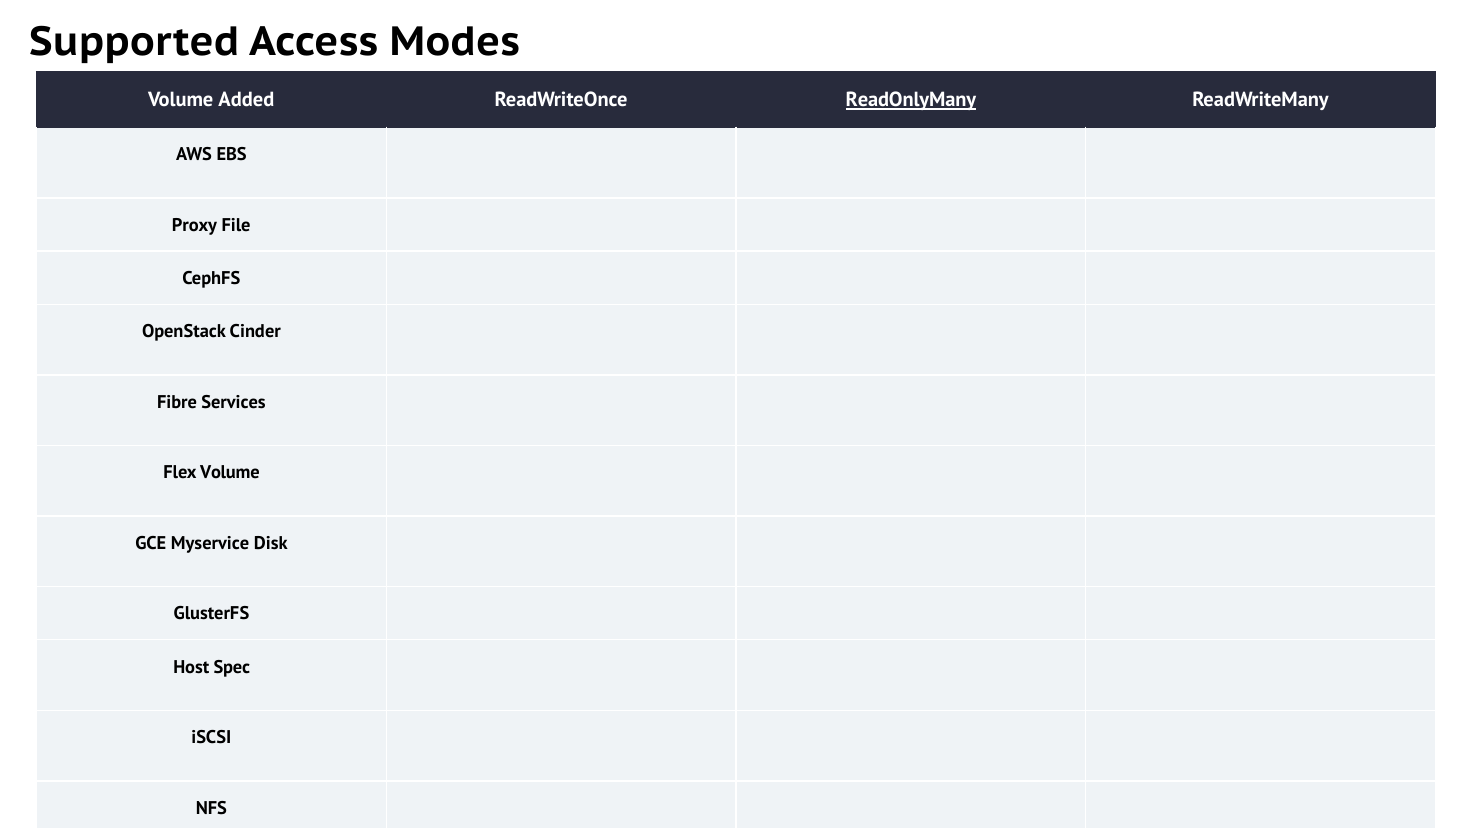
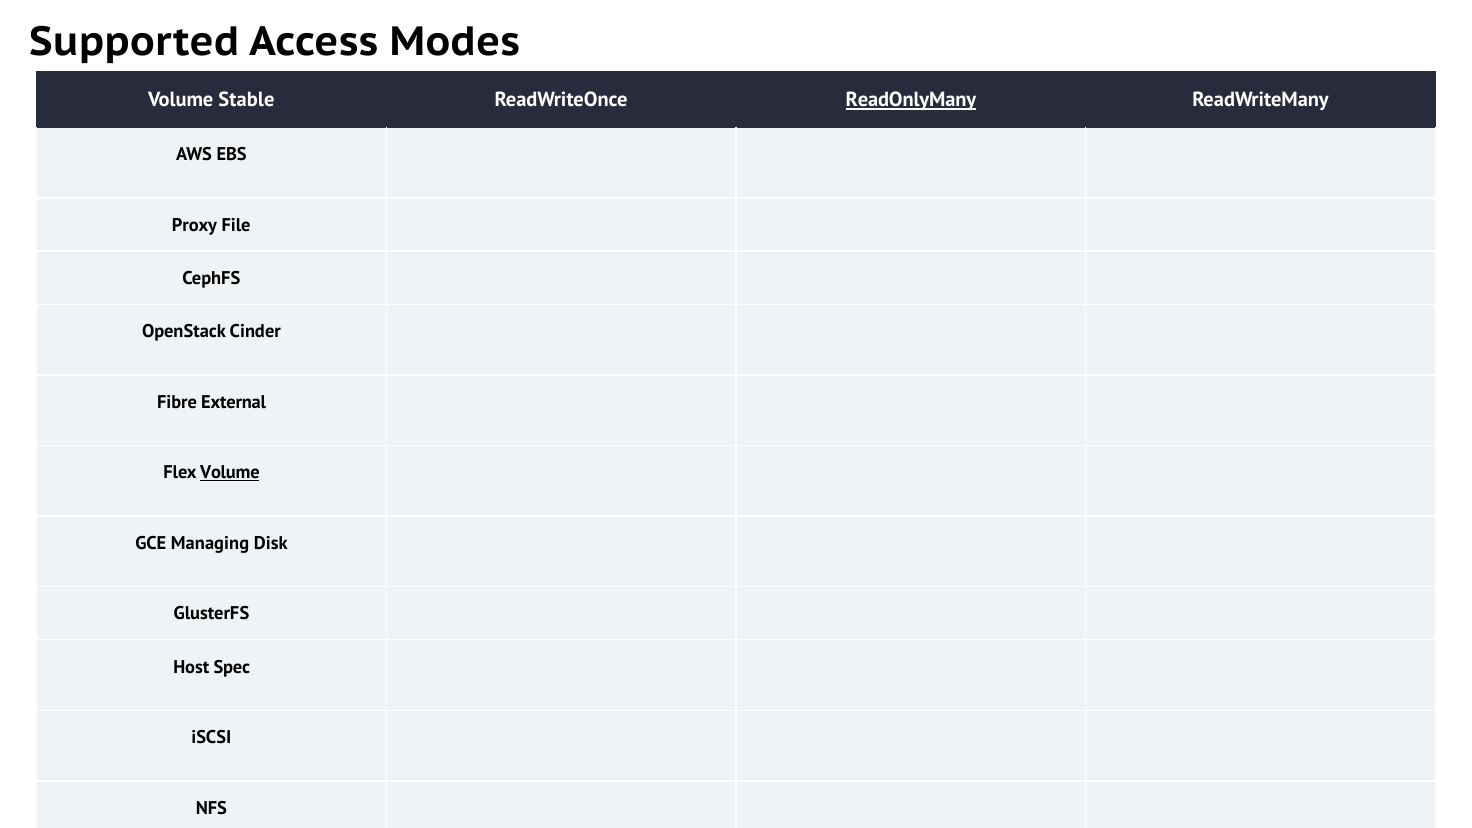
Added: Added -> Stable
Services: Services -> External
Volume at (230, 473) underline: none -> present
Myservice: Myservice -> Managing
